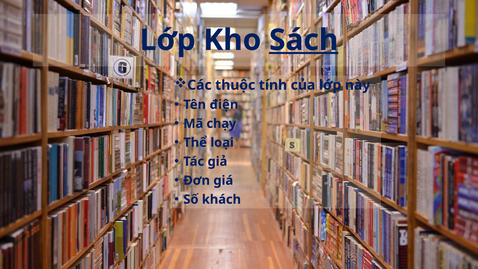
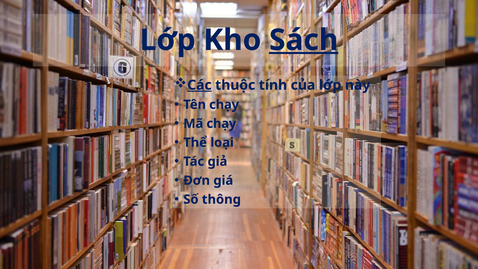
Các underline: none -> present
Tên điện: điện -> chạy
khách: khách -> thông
